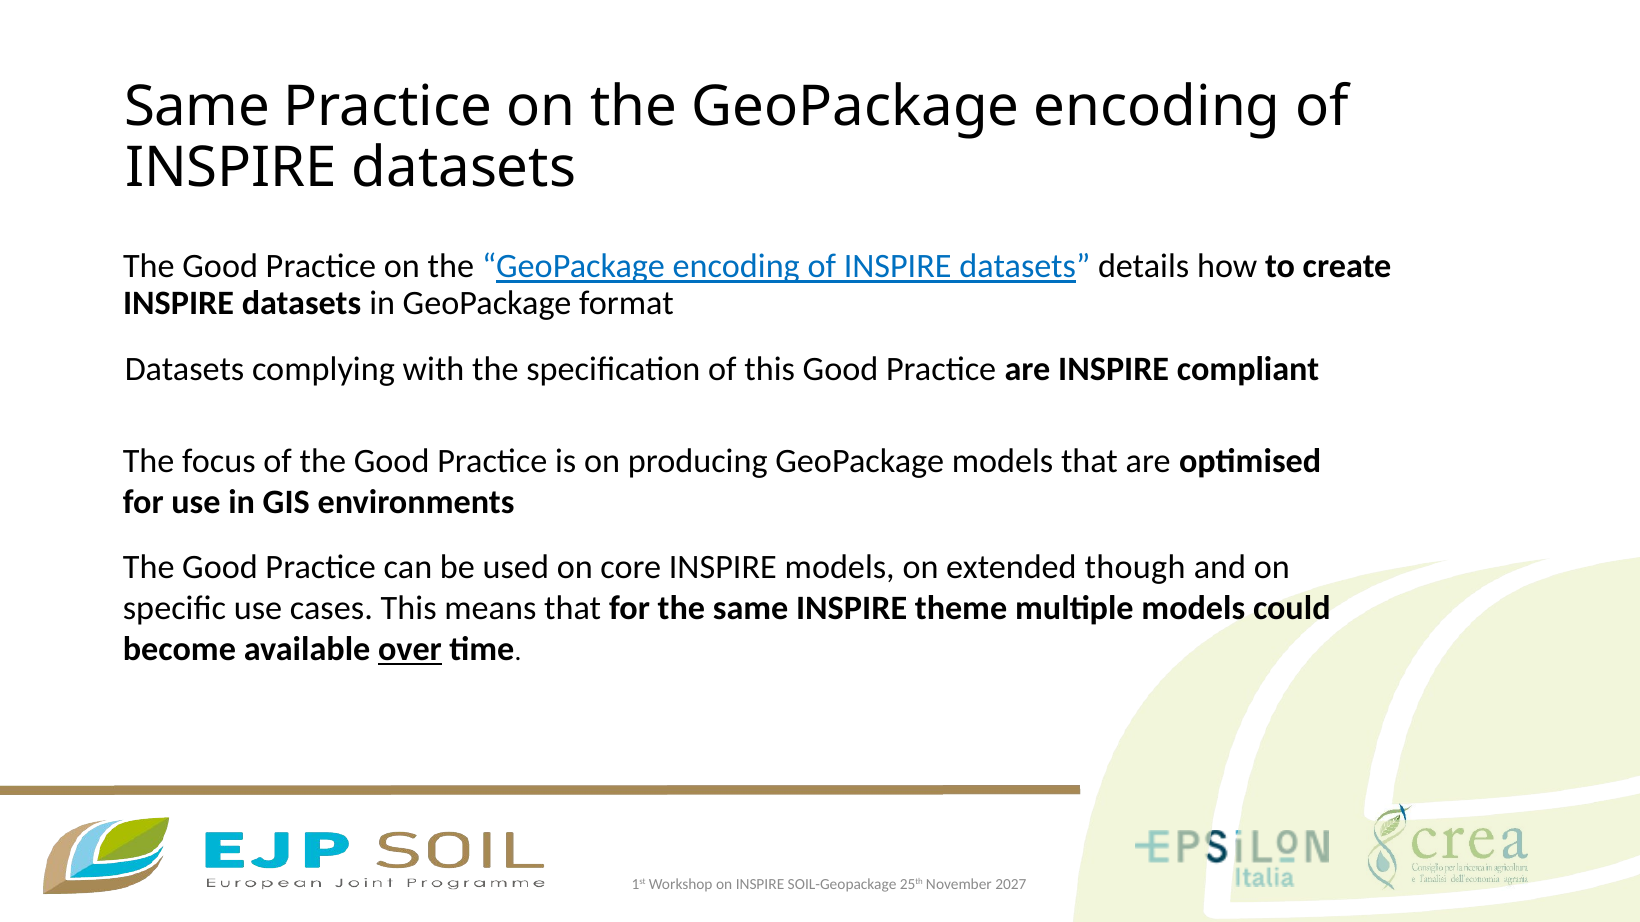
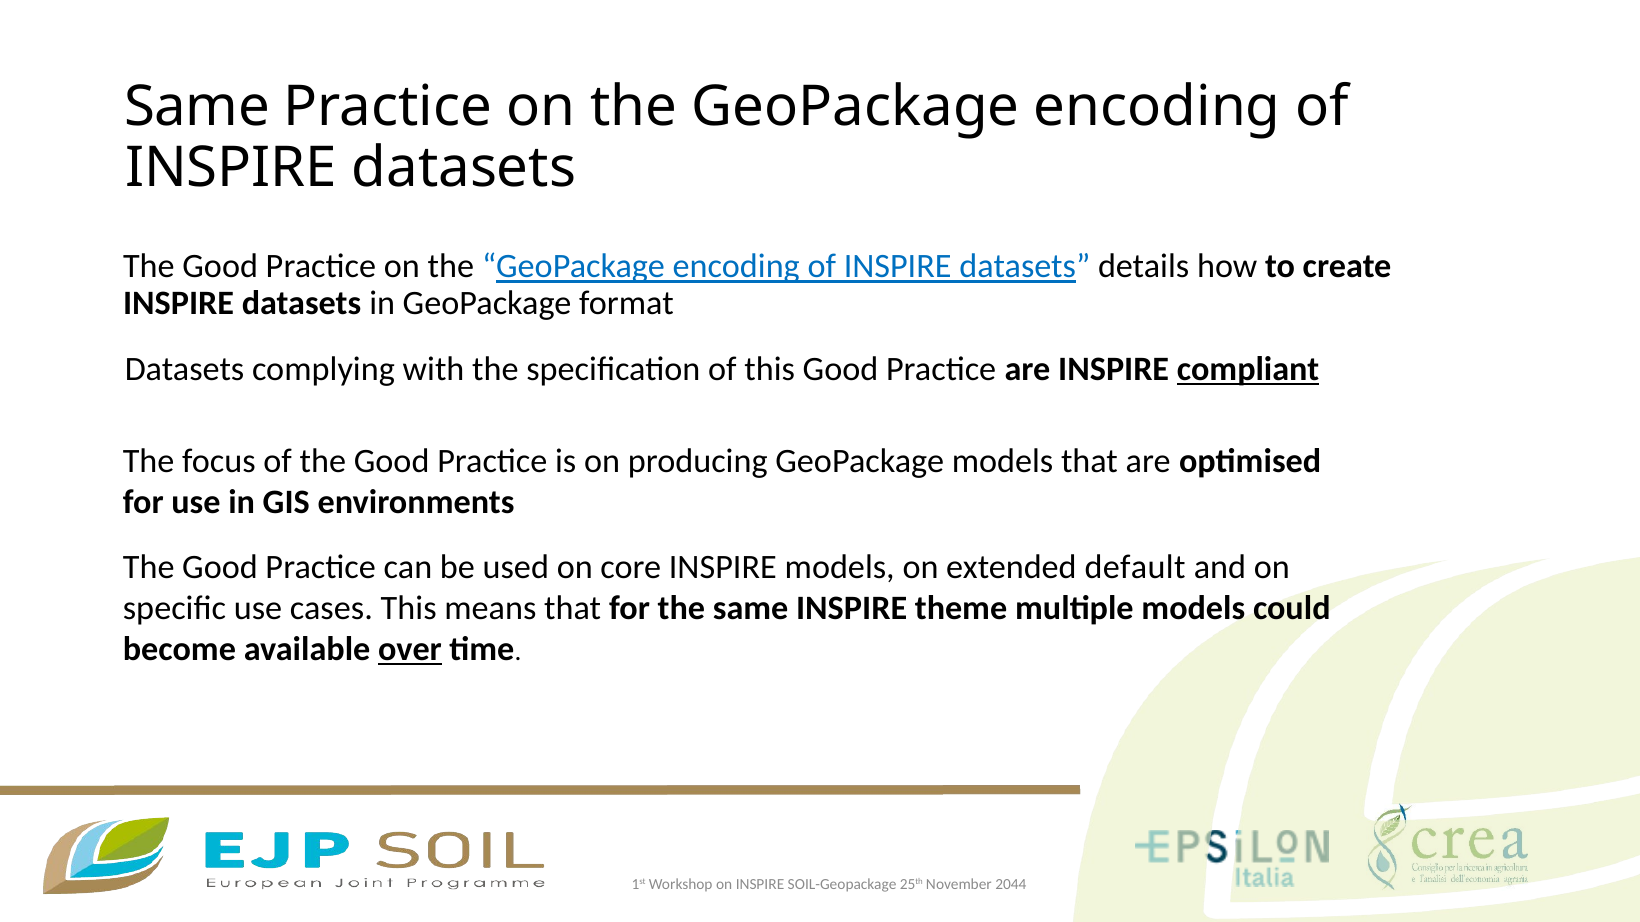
compliant underline: none -> present
though: though -> default
2027: 2027 -> 2044
